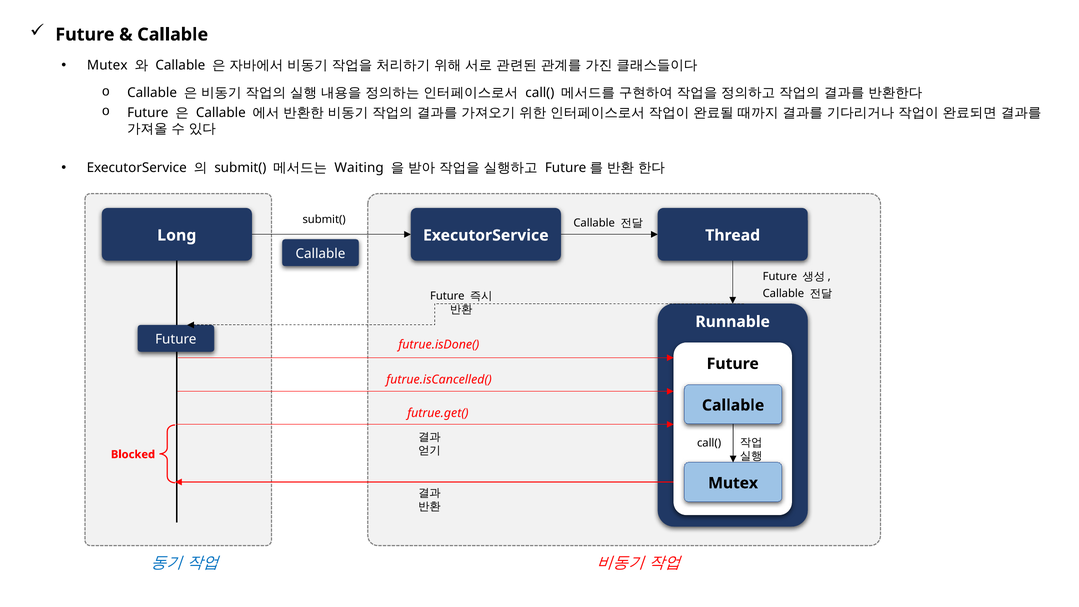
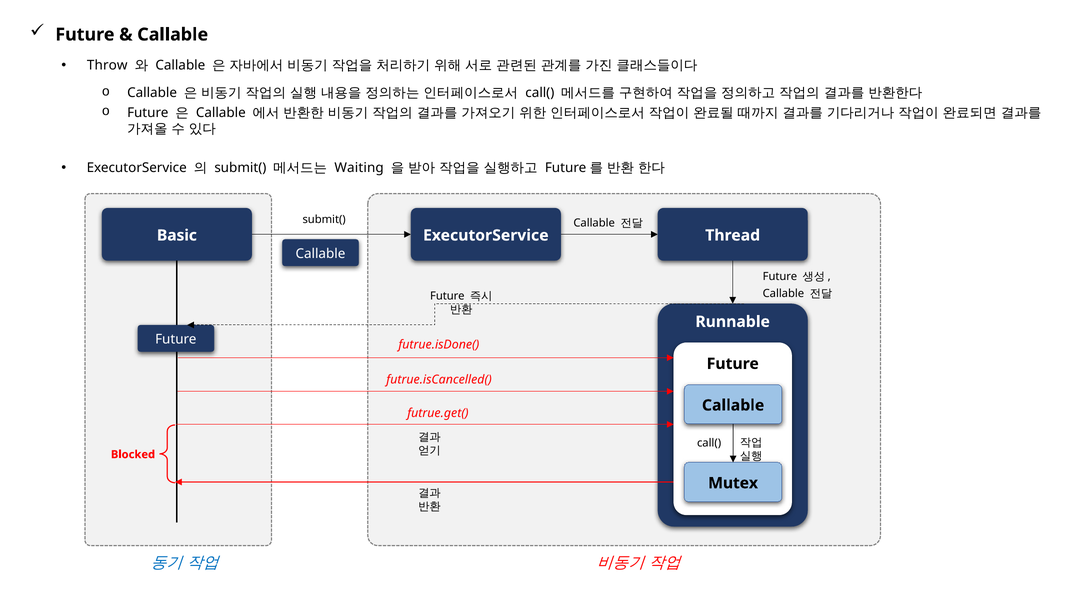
Mutex at (107, 65): Mutex -> Throw
Long: Long -> Basic
